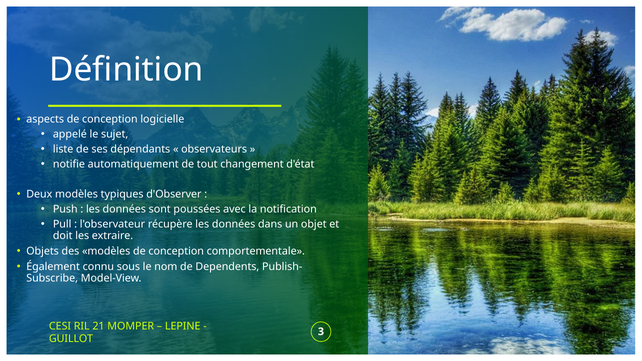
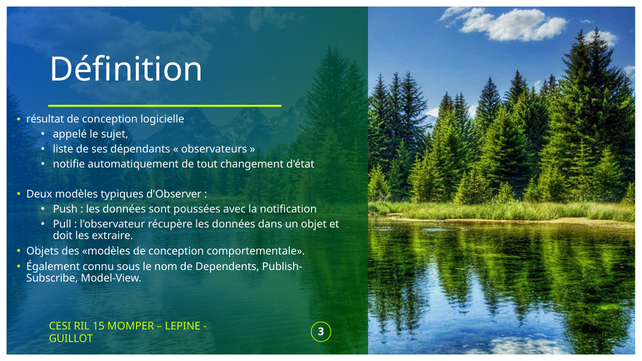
aspects: aspects -> résultat
21: 21 -> 15
